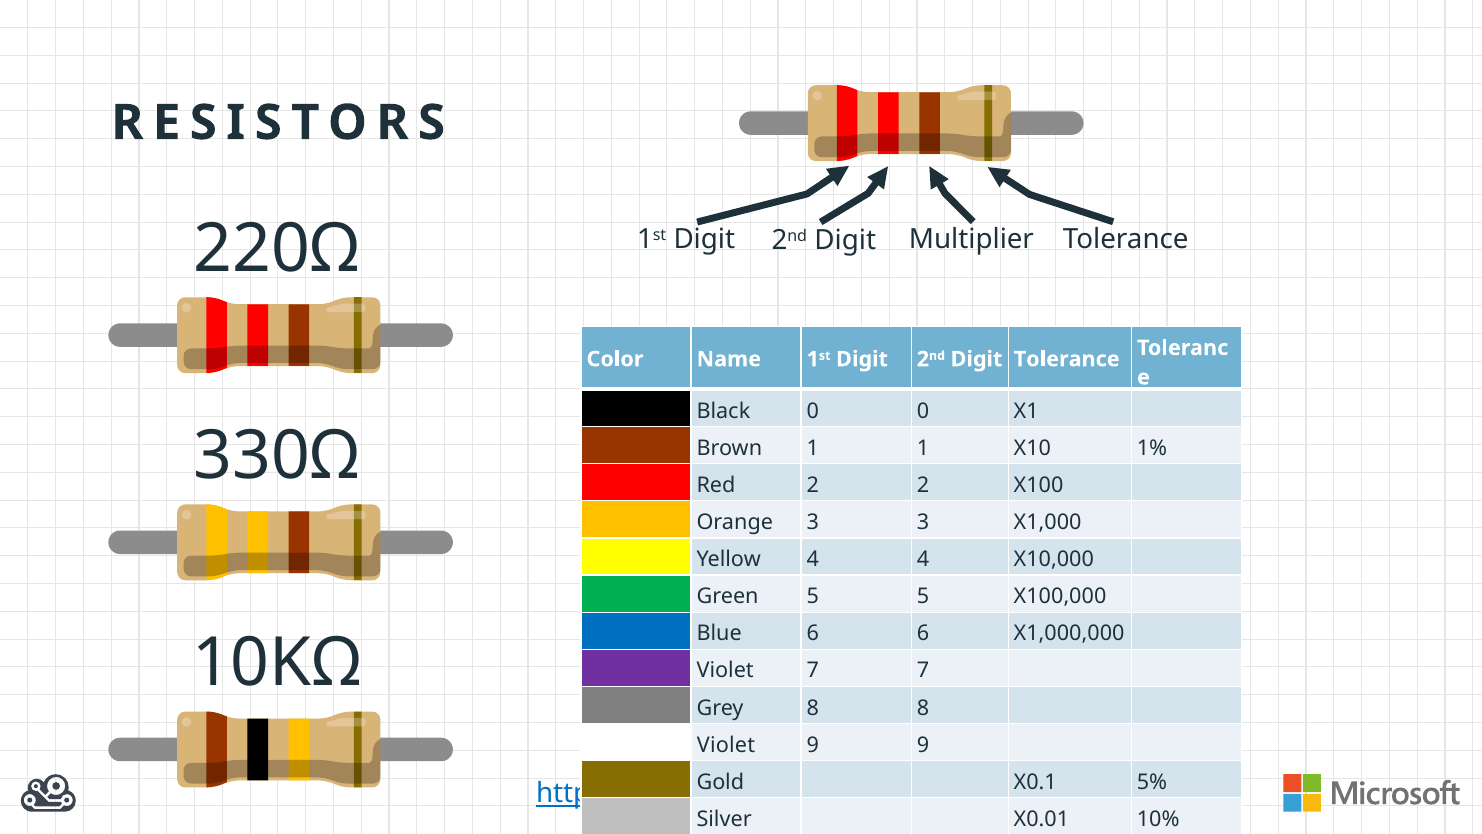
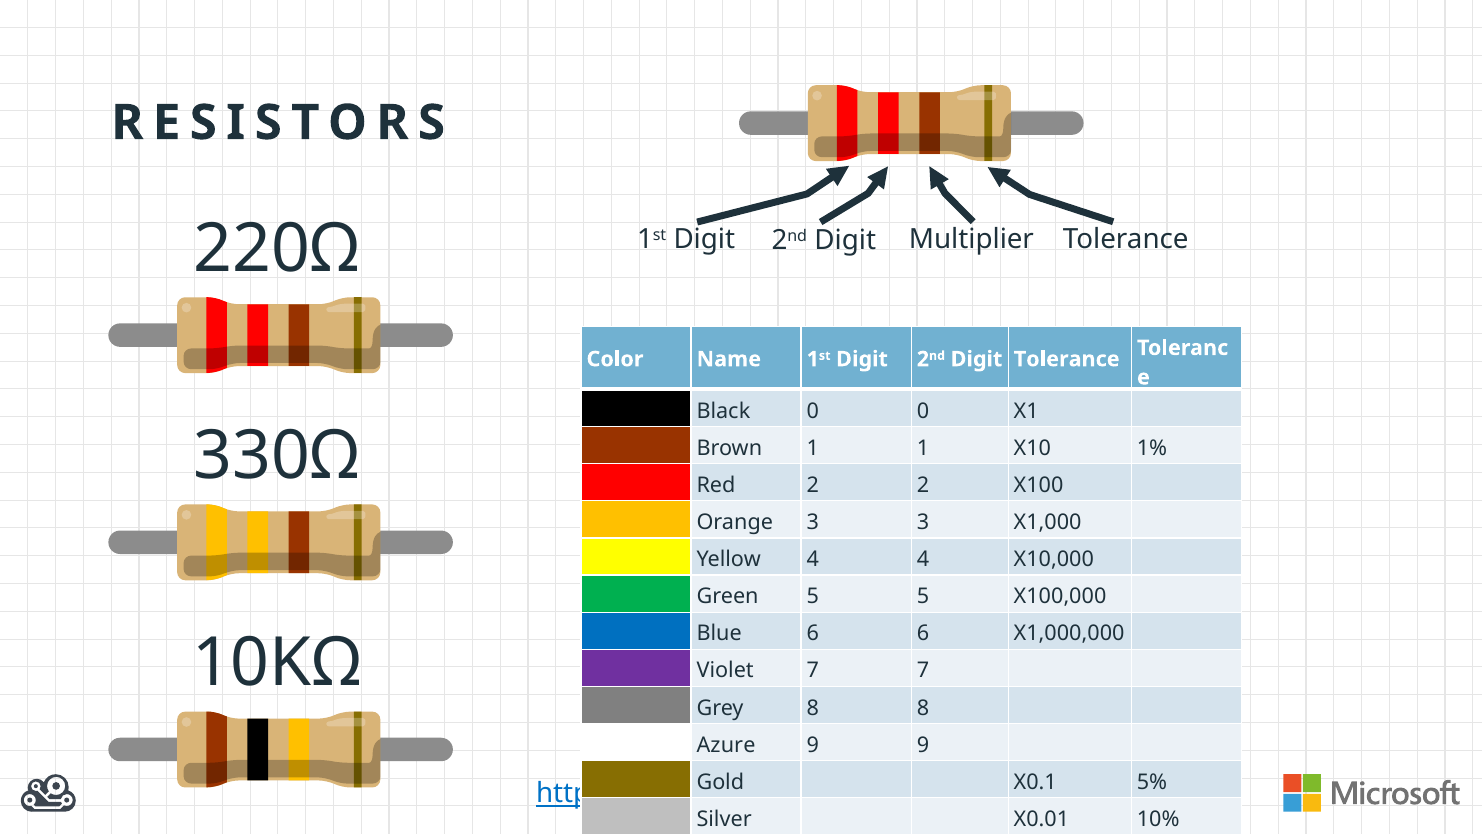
Violet at (726, 745): Violet -> Azure
